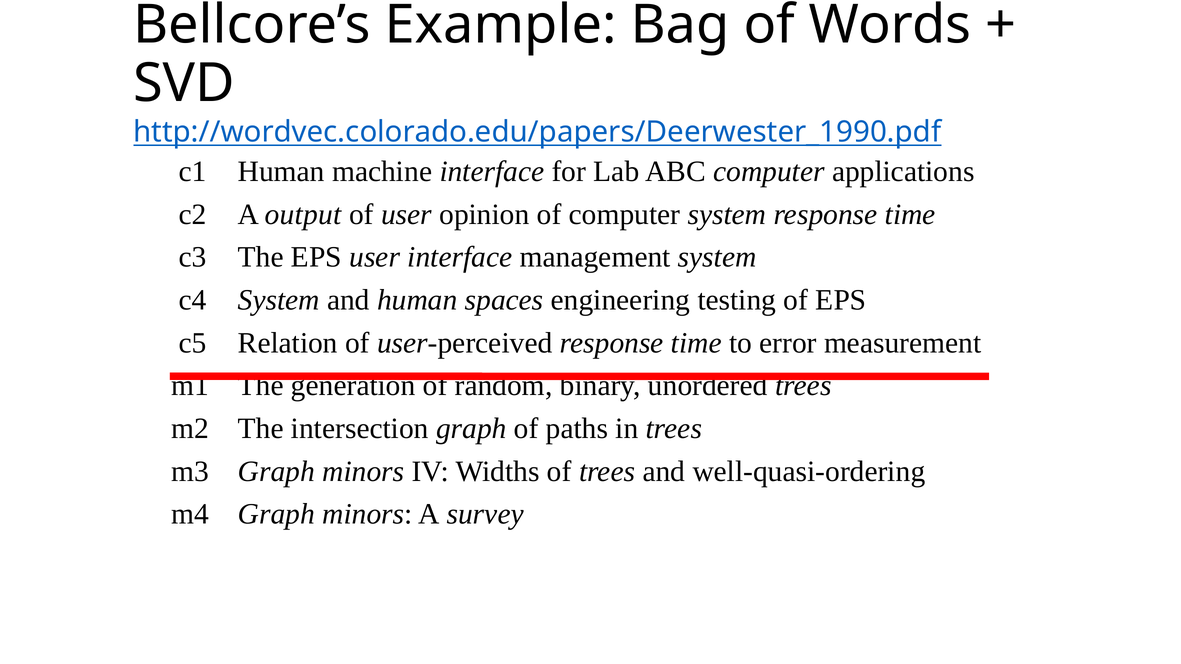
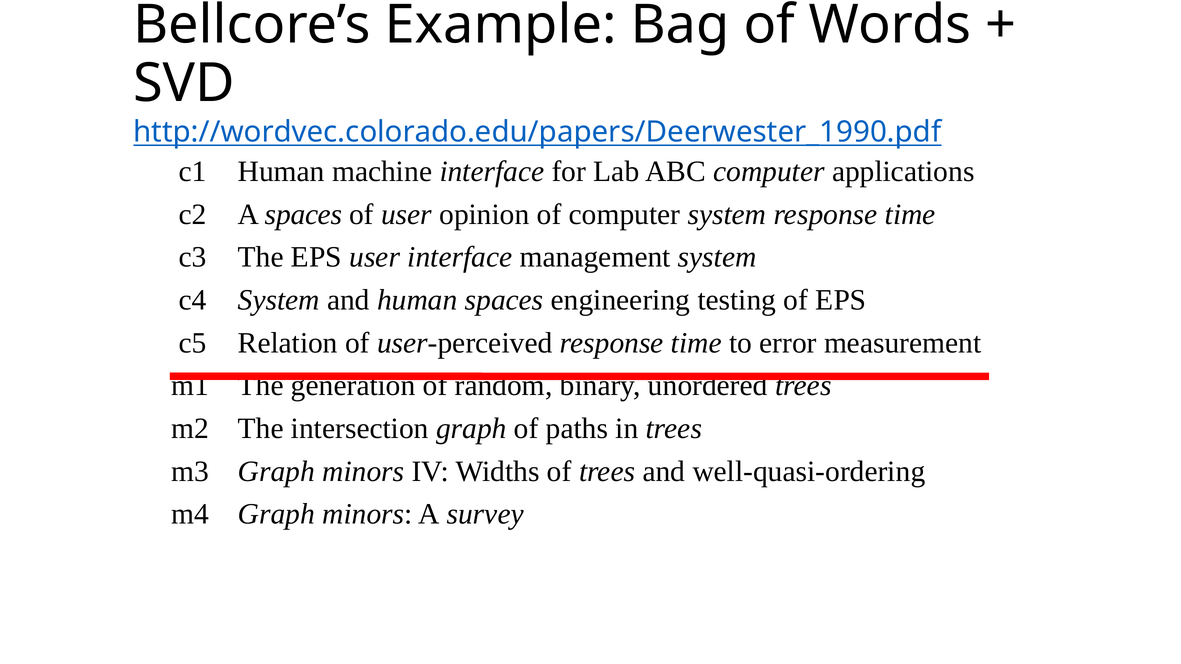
A output: output -> spaces
